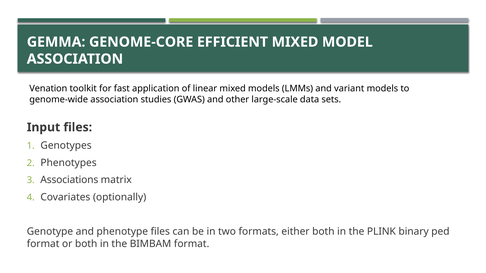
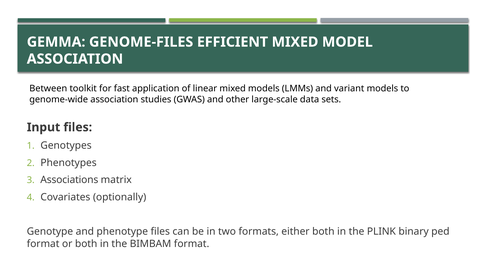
GENOME-CORE: GENOME-CORE -> GENOME-FILES
Venation: Venation -> Between
